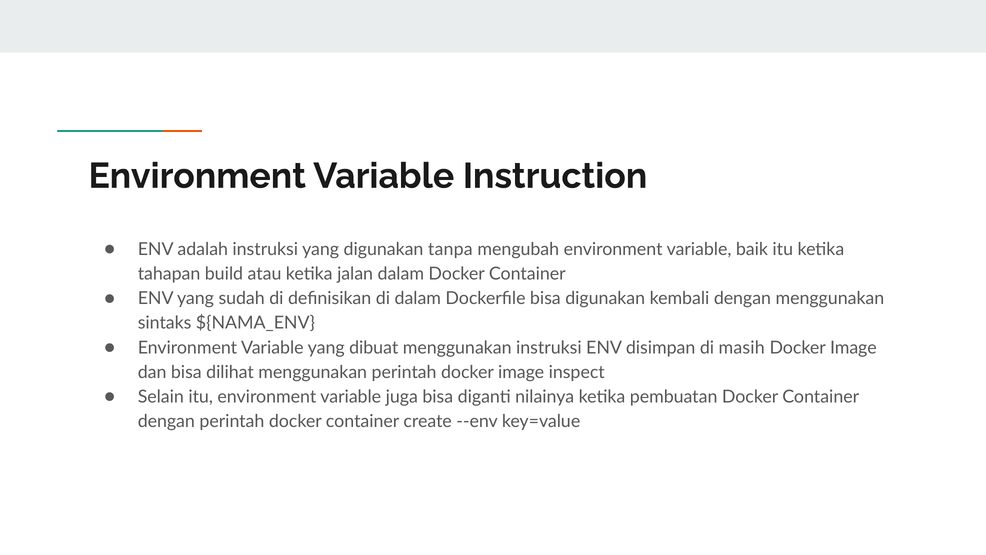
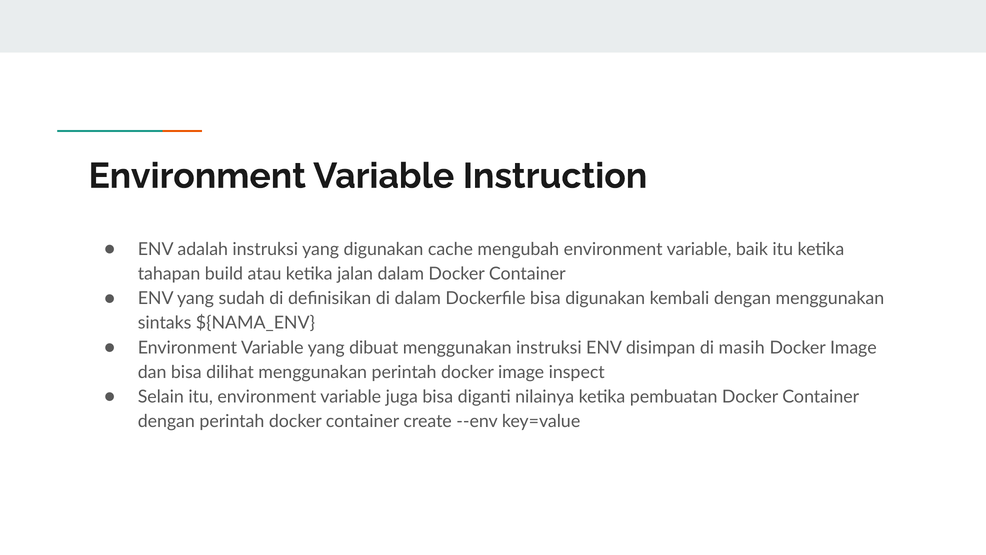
tanpa: tanpa -> cache
